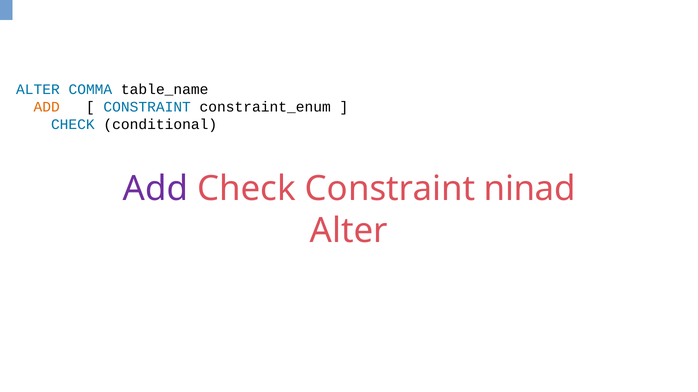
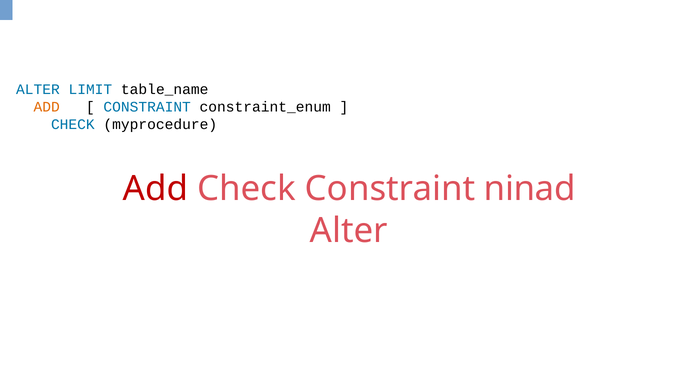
COMMA: COMMA -> LIMIT
conditional: conditional -> myprocedure
Add at (156, 189) colour: purple -> red
